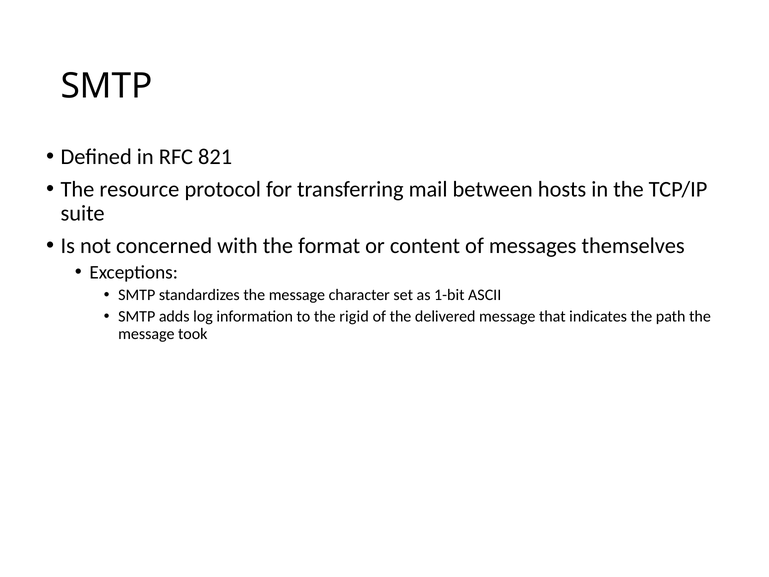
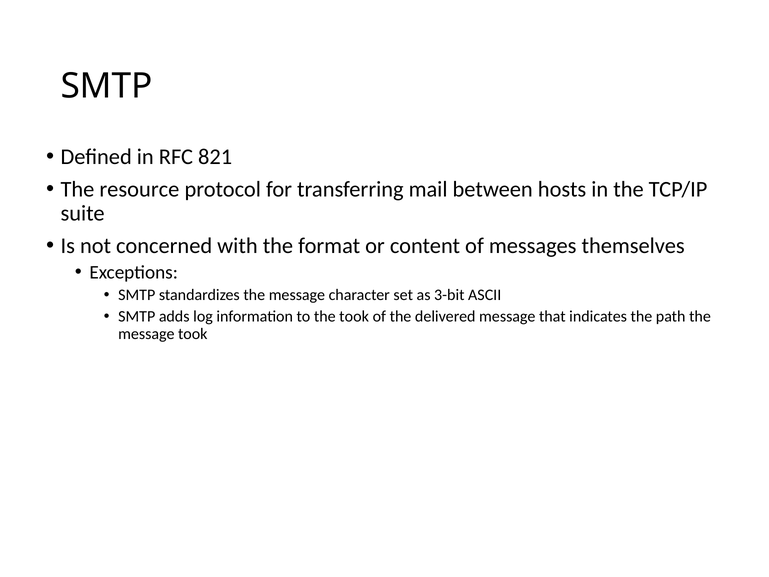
1-bit: 1-bit -> 3-bit
the rigid: rigid -> took
